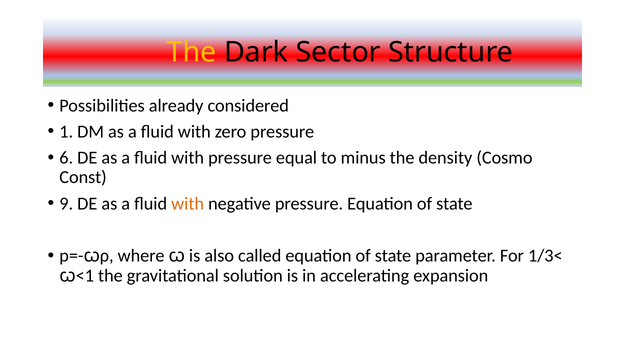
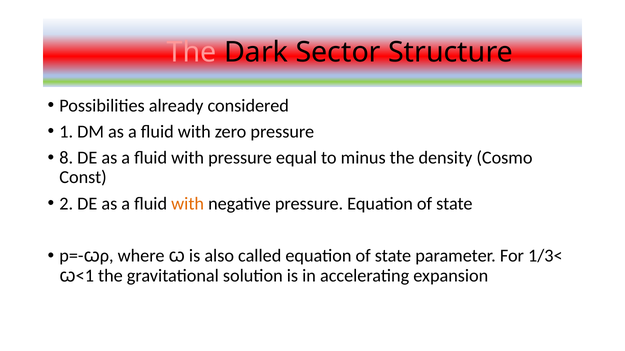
The at (192, 53) colour: yellow -> pink
6: 6 -> 8
9: 9 -> 2
